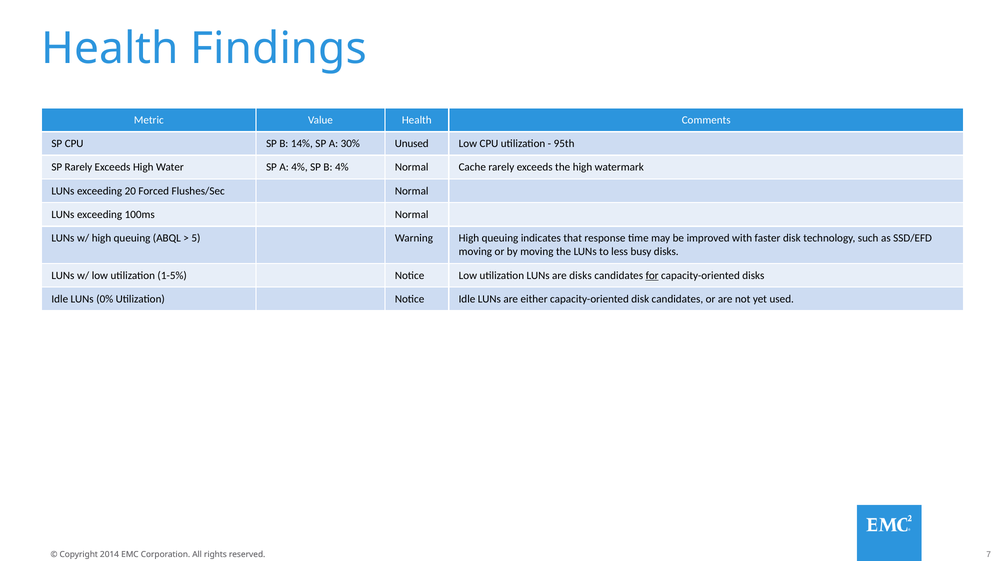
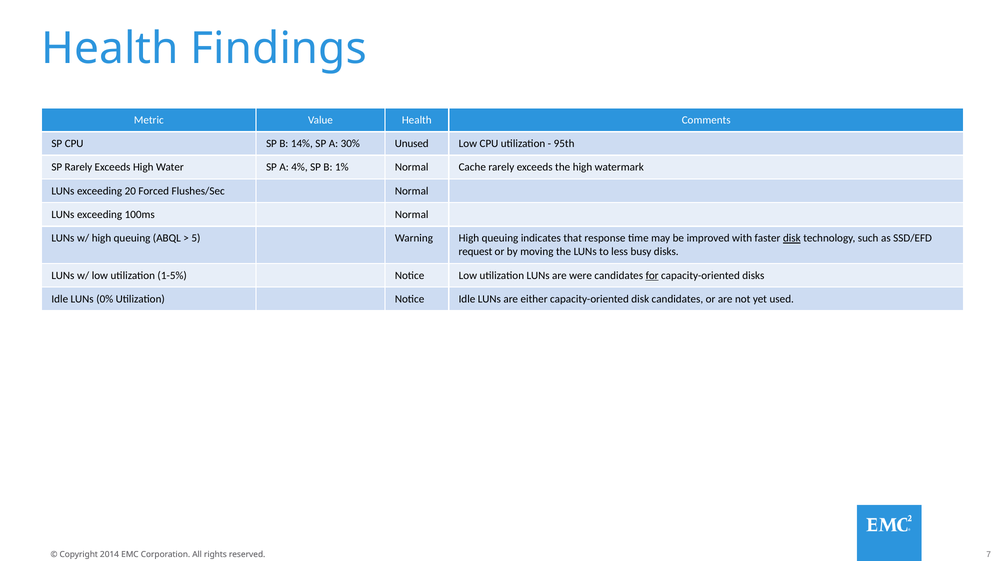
B 4%: 4% -> 1%
disk at (792, 238) underline: none -> present
moving at (475, 252): moving -> request
are disks: disks -> were
